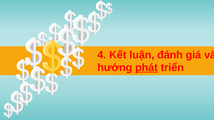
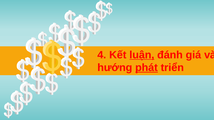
luận underline: none -> present
